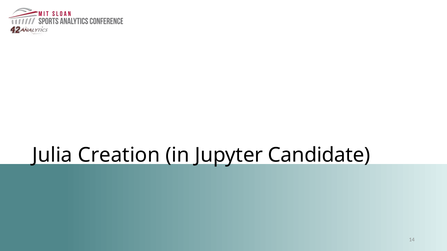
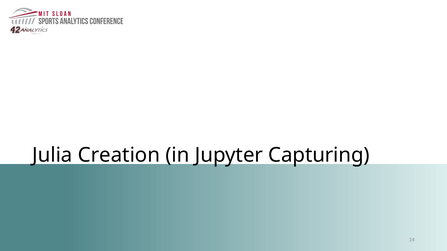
Candidate: Candidate -> Capturing
